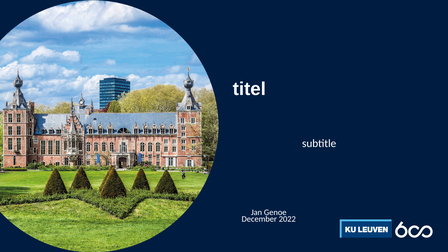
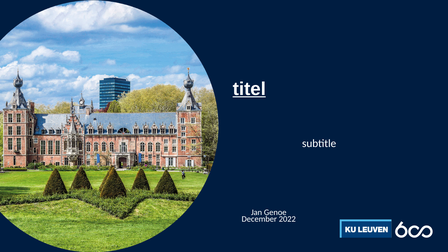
titel underline: none -> present
